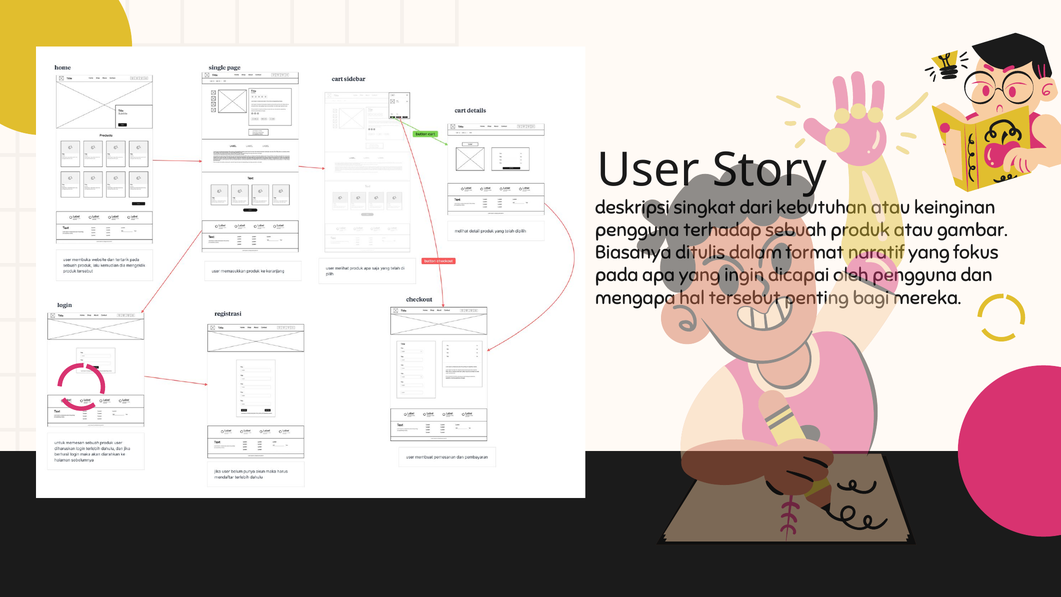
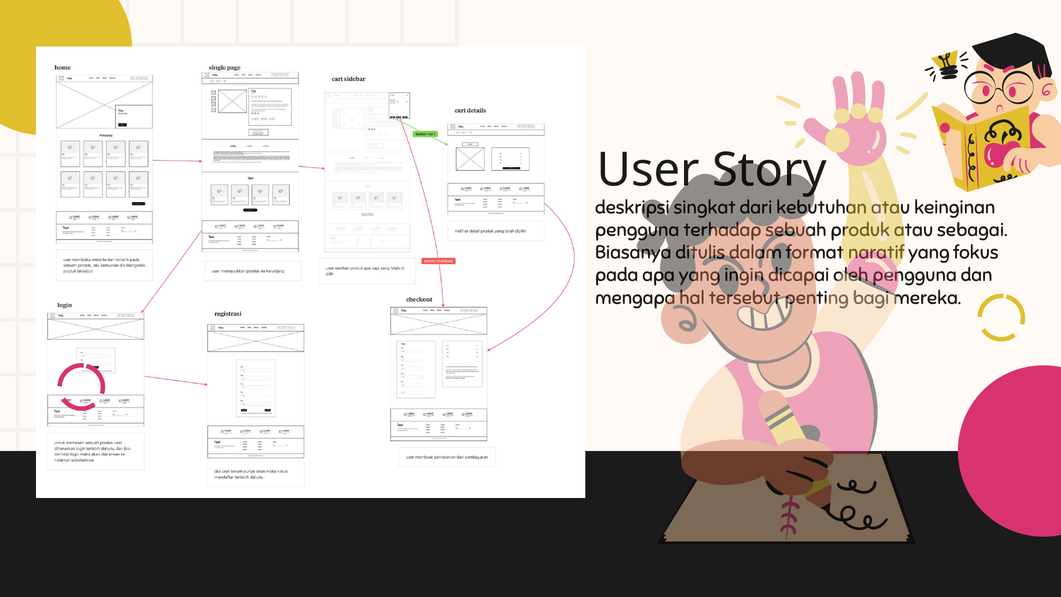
gambar: gambar -> sebagai
